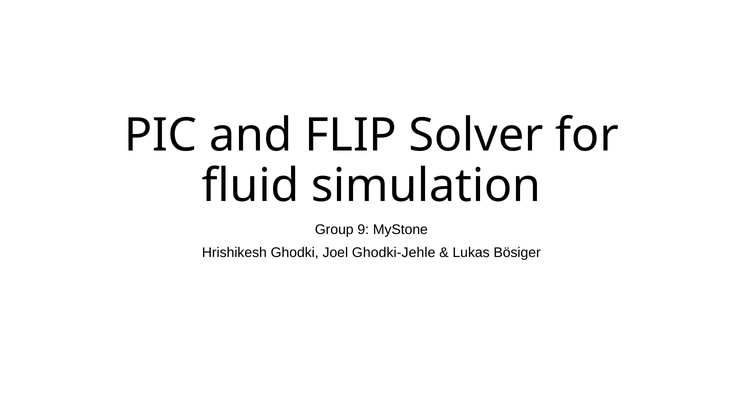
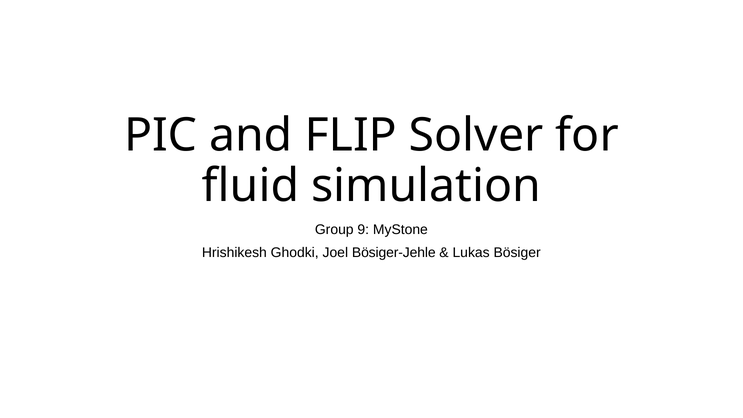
Ghodki-Jehle: Ghodki-Jehle -> Bösiger-Jehle
